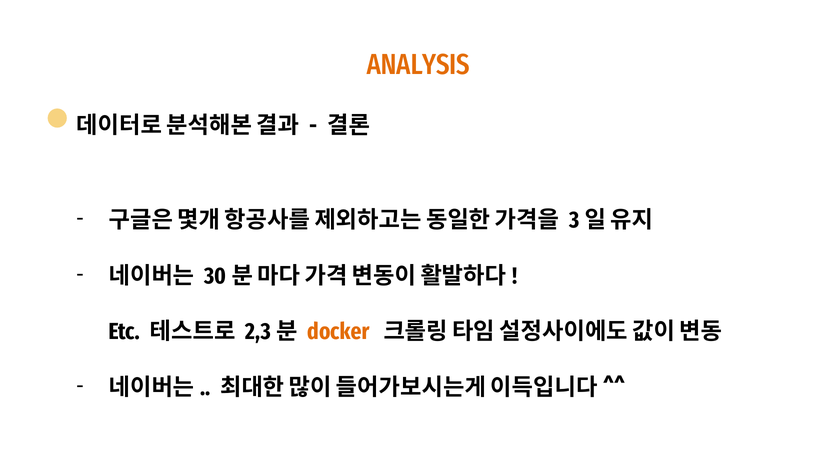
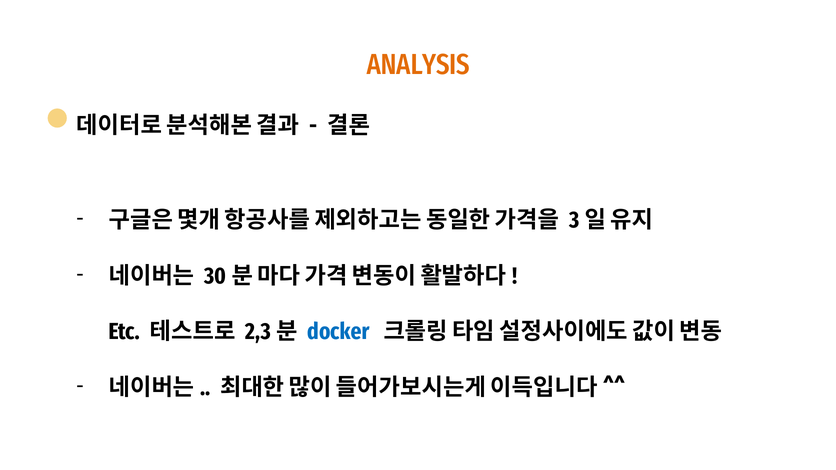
docker colour: orange -> blue
